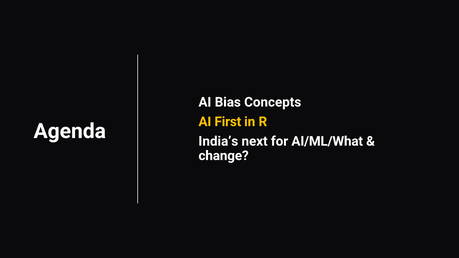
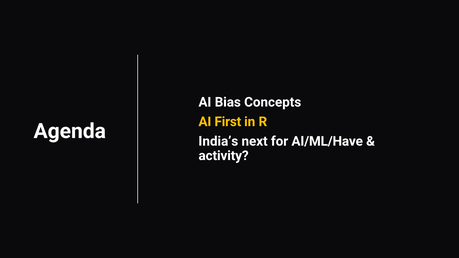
AI/ML/What: AI/ML/What -> AI/ML/Have
change: change -> activity
